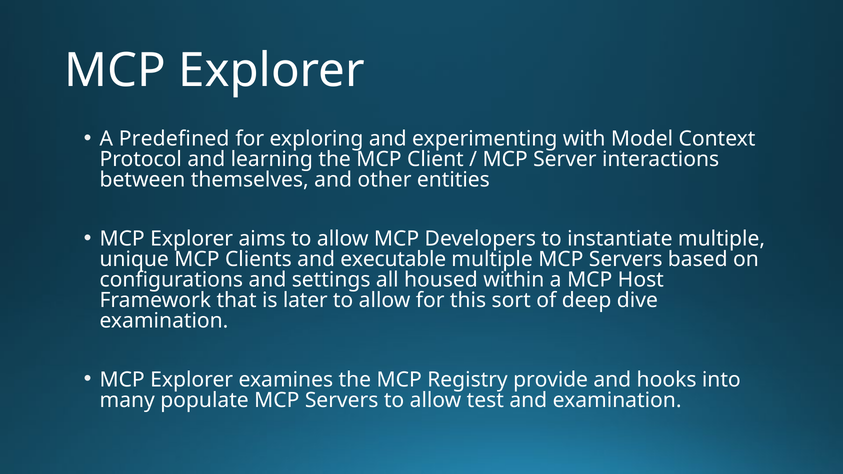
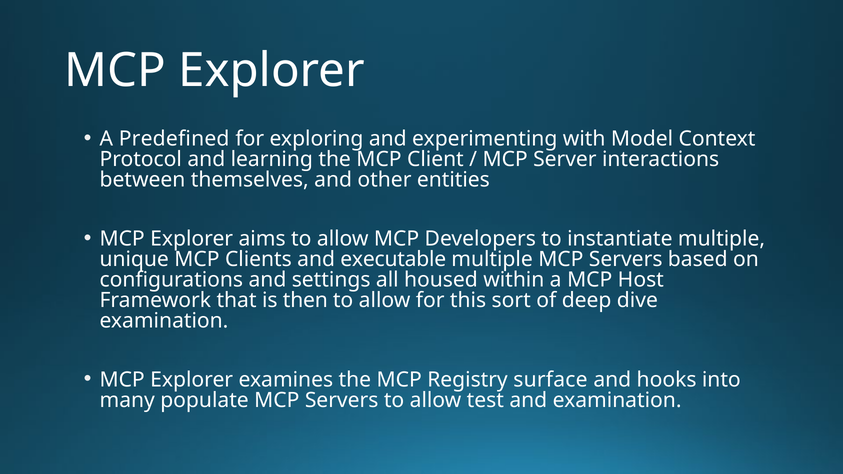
later: later -> then
provide: provide -> surface
